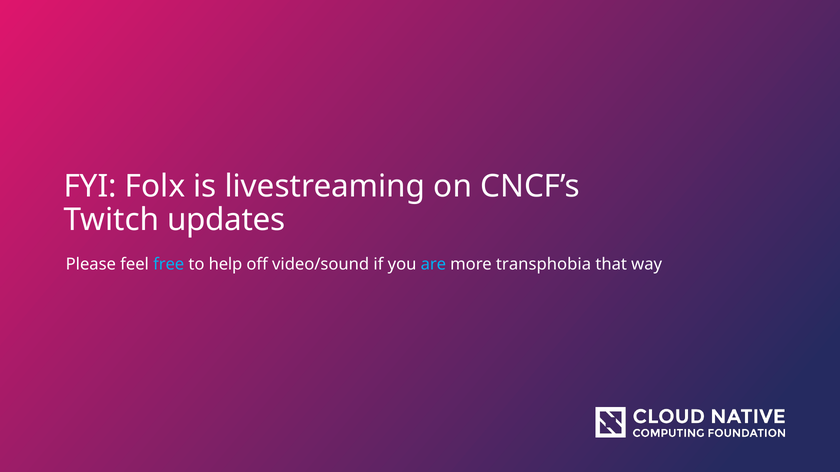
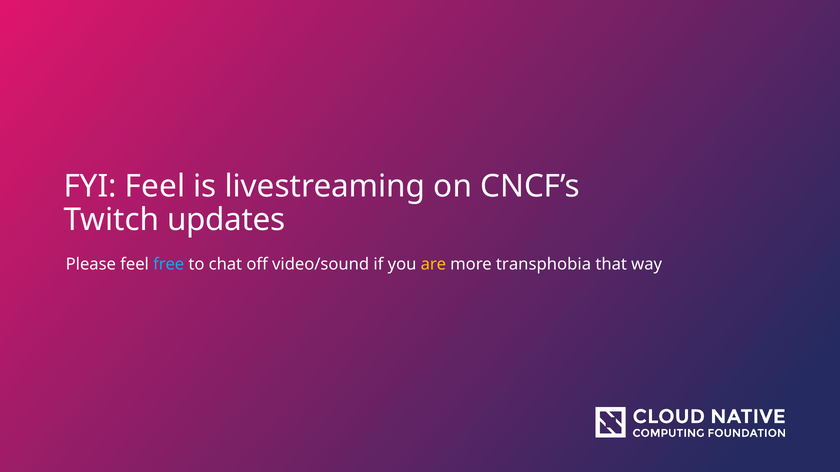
FYI Folx: Folx -> Feel
help: help -> chat
are colour: light blue -> yellow
